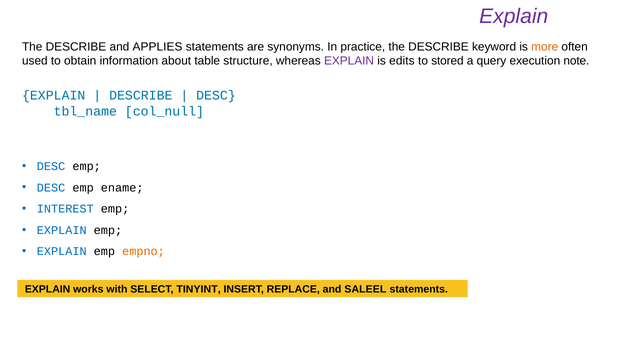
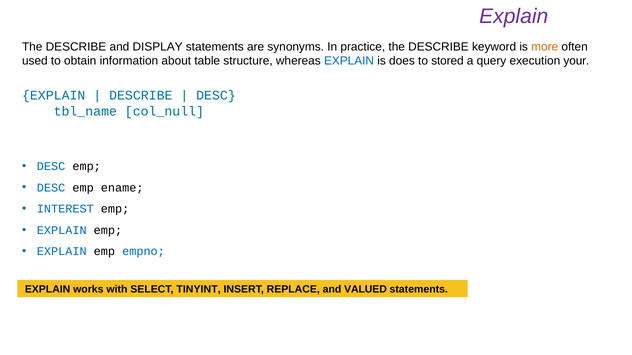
APPLIES: APPLIES -> DISPLAY
EXPLAIN at (349, 61) colour: purple -> blue
edits: edits -> does
note: note -> your
empno colour: orange -> blue
SALEEL: SALEEL -> VALUED
